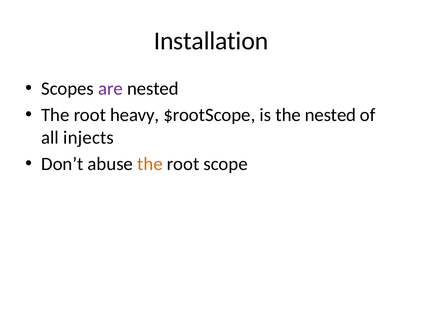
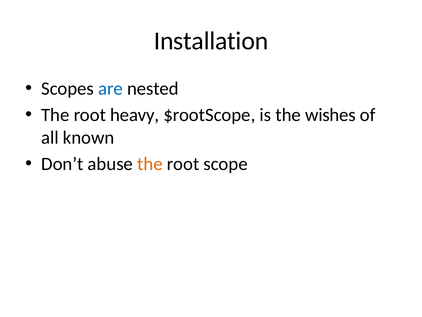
are colour: purple -> blue
the nested: nested -> wishes
injects: injects -> known
